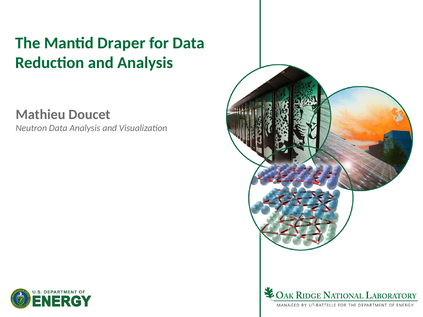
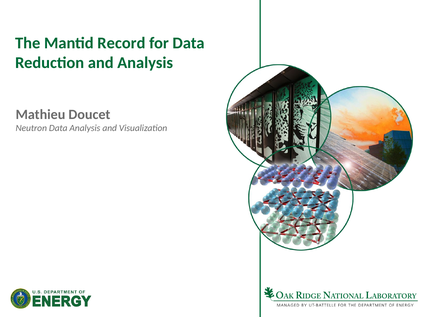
Draper: Draper -> Record
